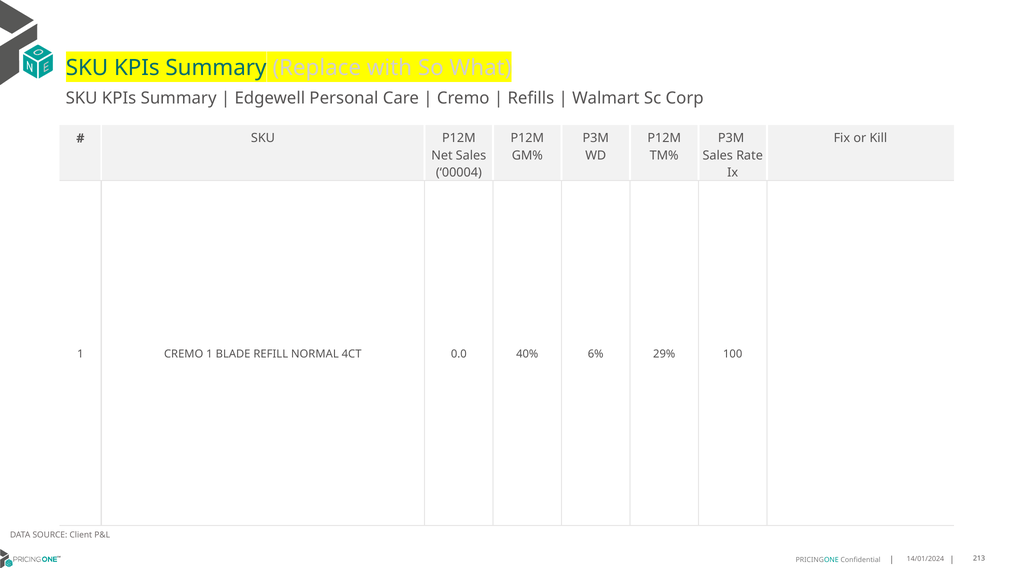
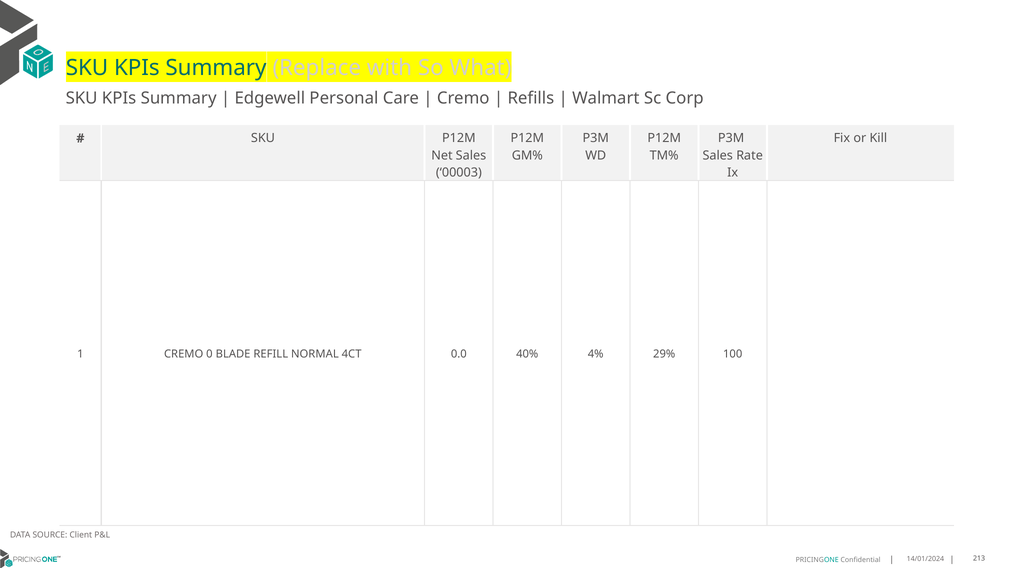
00004: 00004 -> 00003
CREMO 1: 1 -> 0
6%: 6% -> 4%
